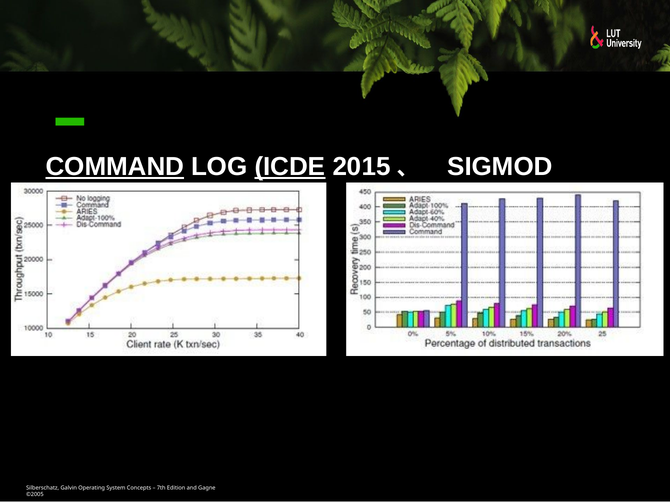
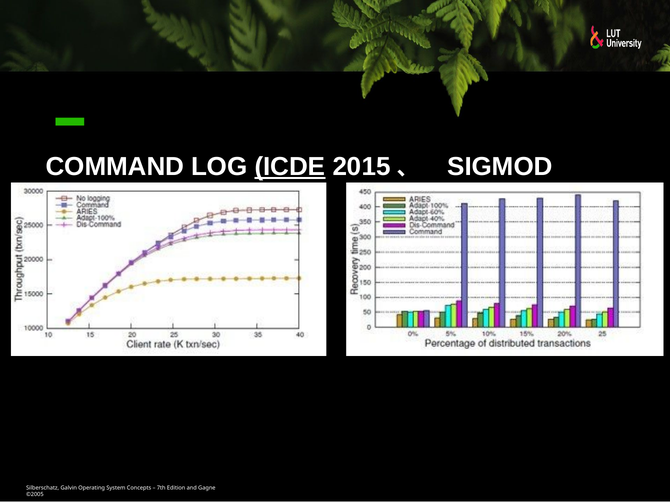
COMMAND underline: present -> none
